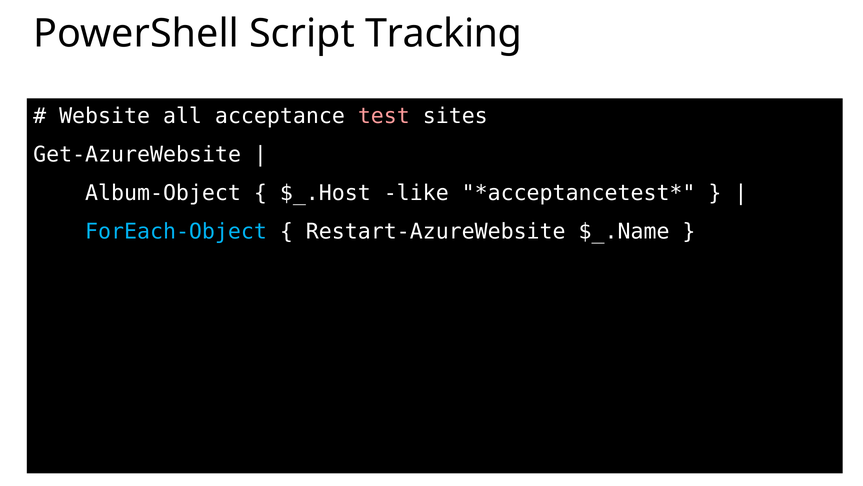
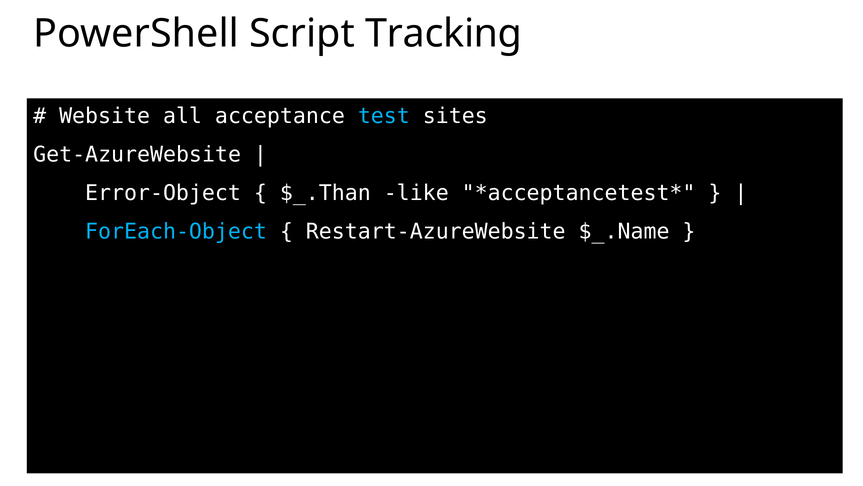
test colour: pink -> light blue
Album-Object: Album-Object -> Error-Object
$_.Host: $_.Host -> $_.Than
